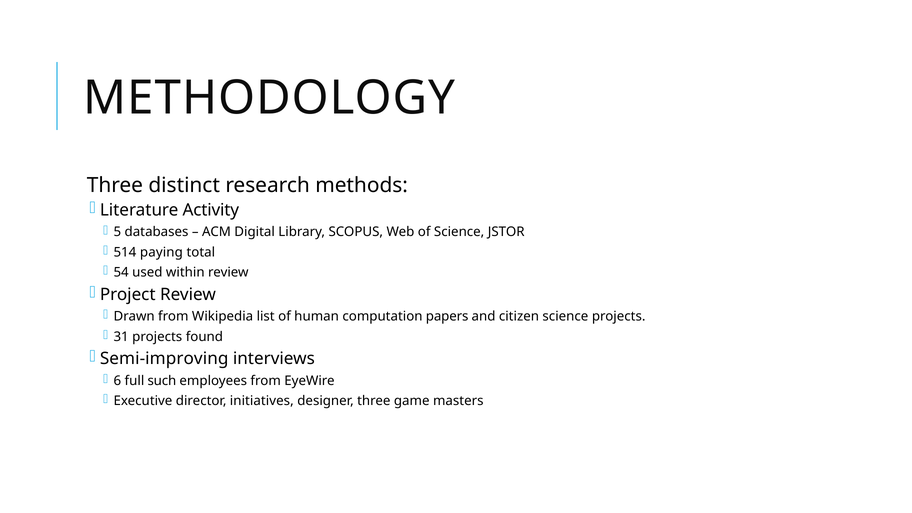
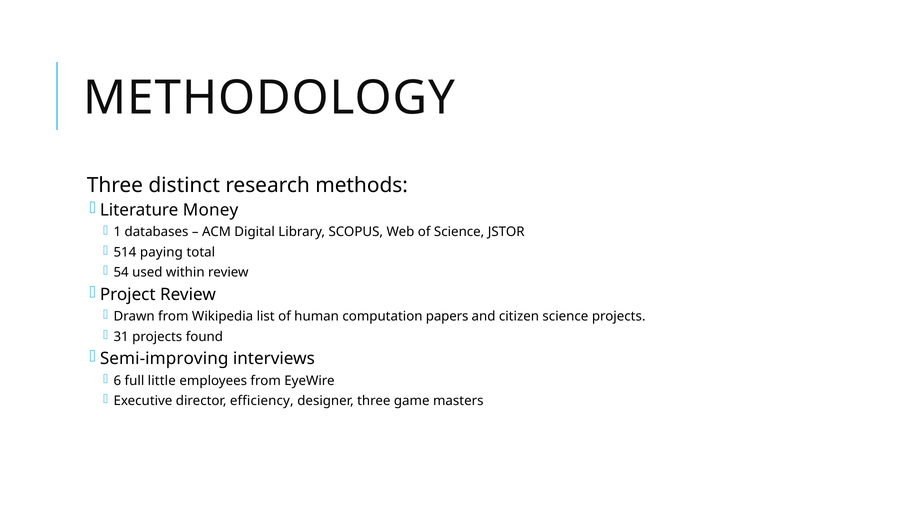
Activity: Activity -> Money
5: 5 -> 1
such: such -> little
initiatives: initiatives -> efficiency
